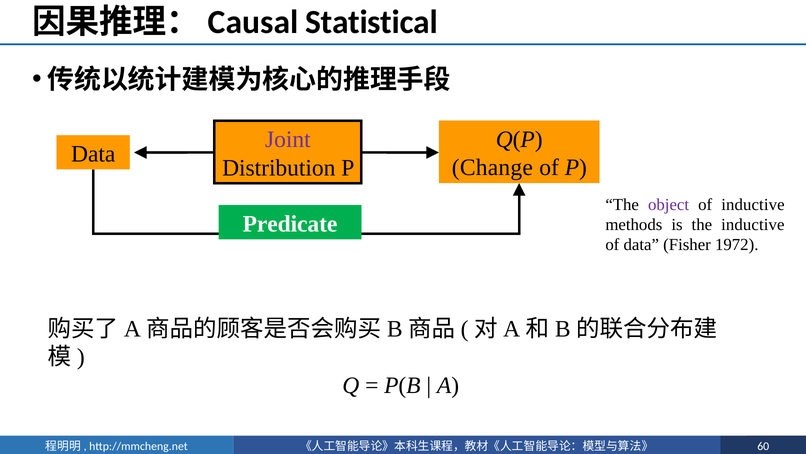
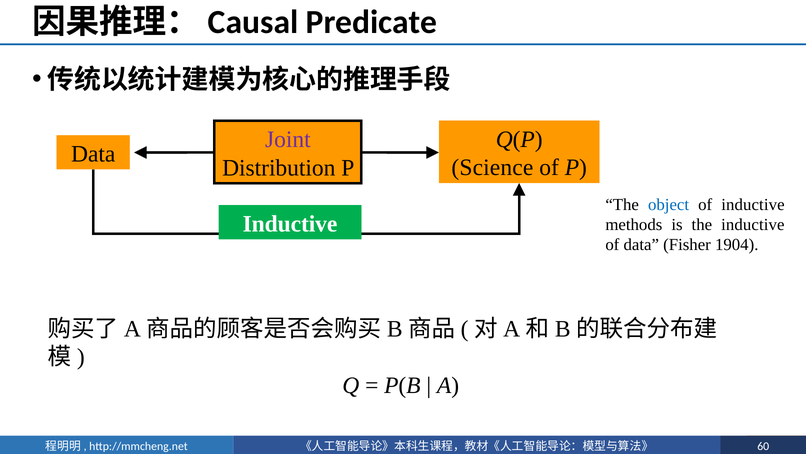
Statistical: Statistical -> Predicate
Change: Change -> Science
object colour: purple -> blue
Predicate at (290, 224): Predicate -> Inductive
1972: 1972 -> 1904
